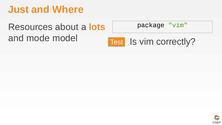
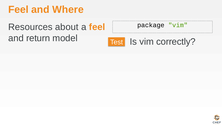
Just at (18, 10): Just -> Feel
a lots: lots -> feel
mode: mode -> return
